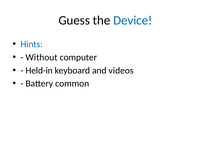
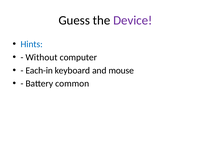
Device colour: blue -> purple
Held-in: Held-in -> Each-in
videos: videos -> mouse
